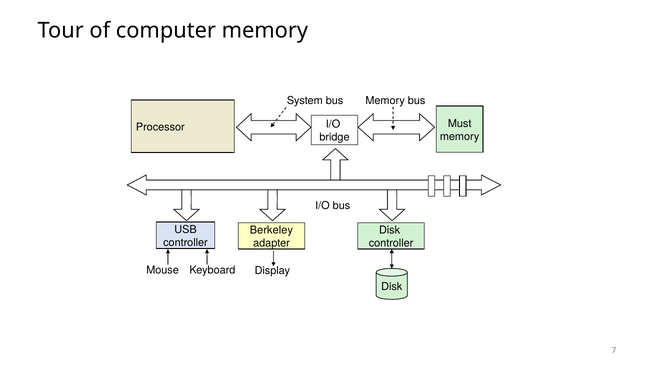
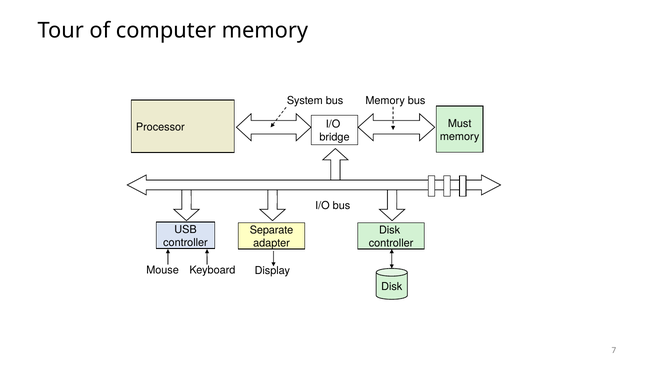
Berkeley: Berkeley -> Separate
